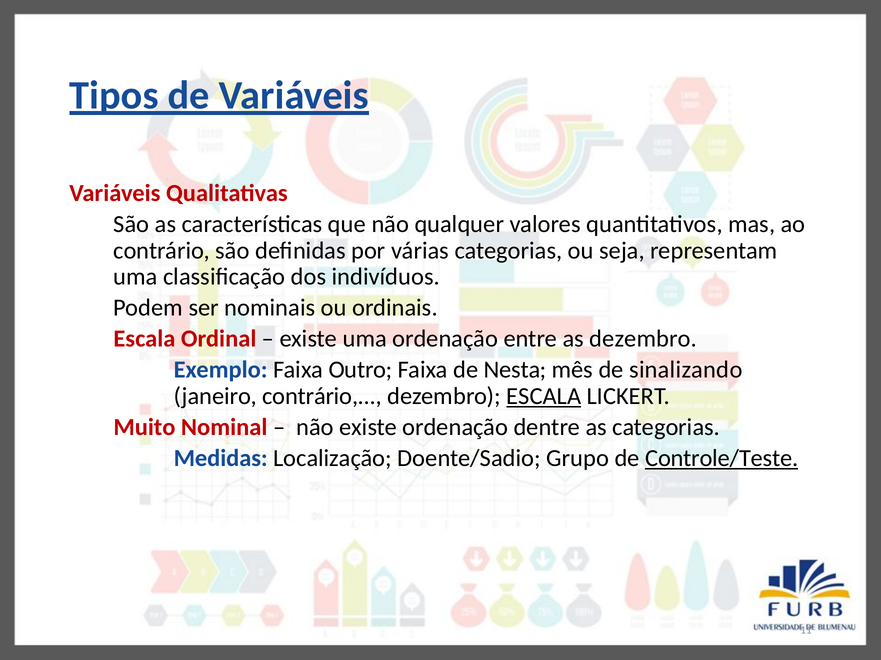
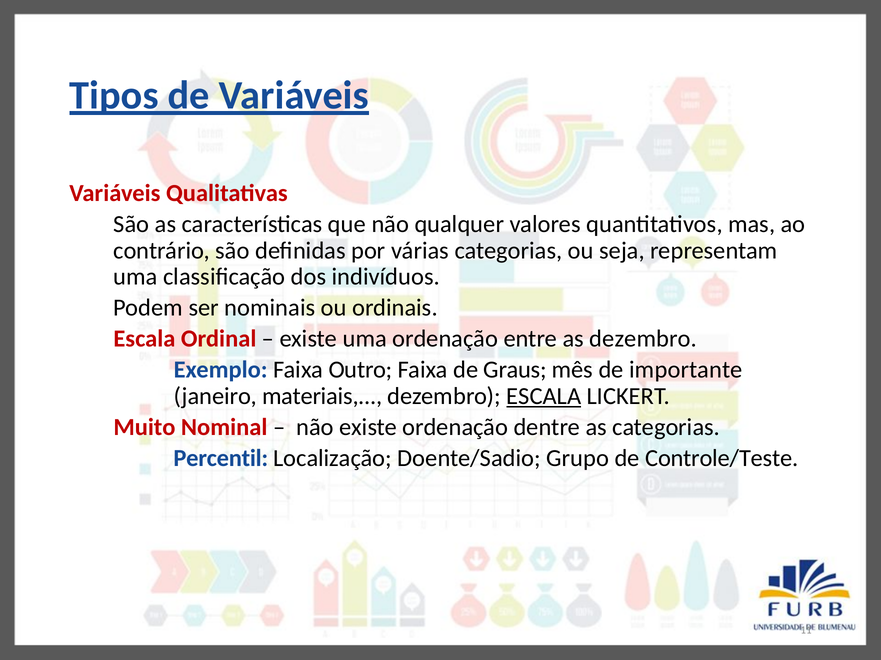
Nesta: Nesta -> Graus
sinalizando: sinalizando -> importante
janeiro contrário: contrário -> materiais
Medidas: Medidas -> Percentil
Controle/Teste underline: present -> none
